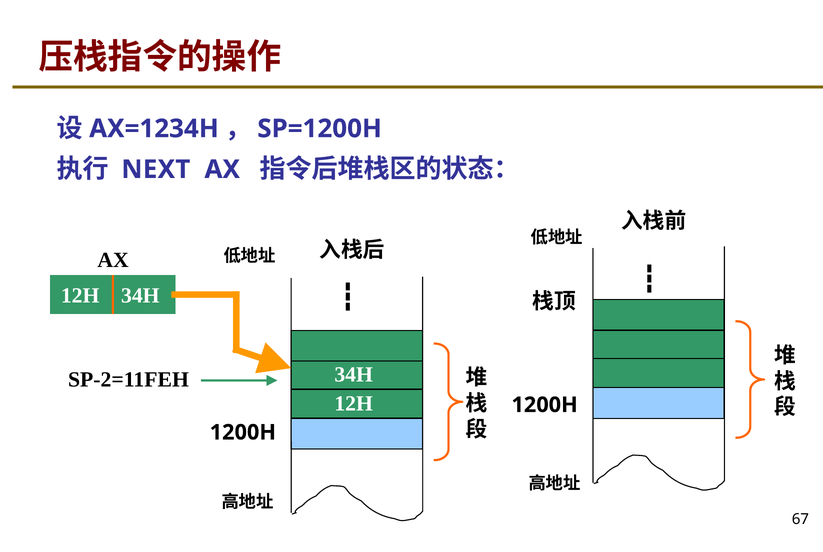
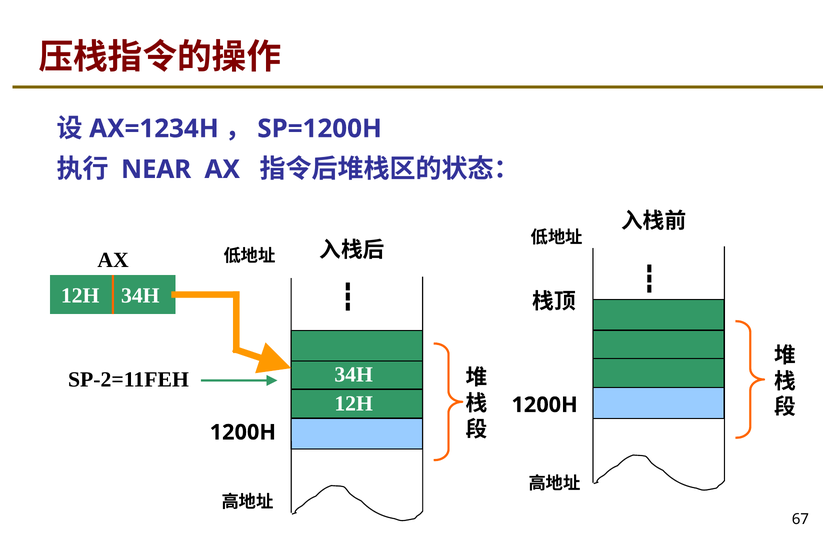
NEXT: NEXT -> NEAR
